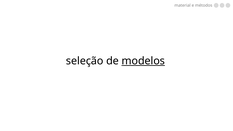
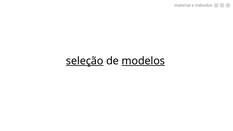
seleção underline: none -> present
